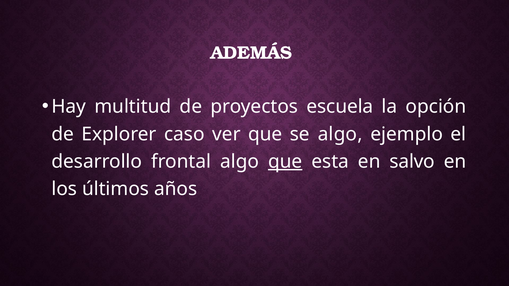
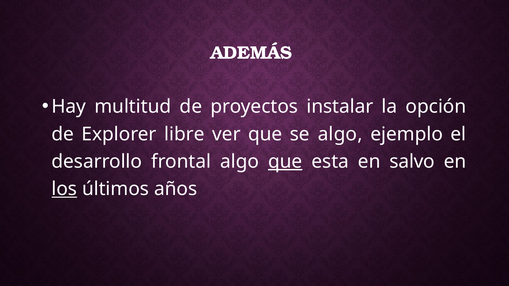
escuela: escuela -> instalar
caso: caso -> libre
los underline: none -> present
